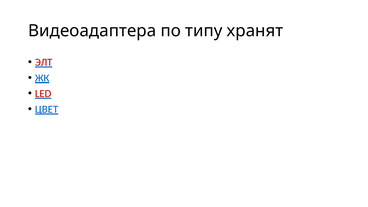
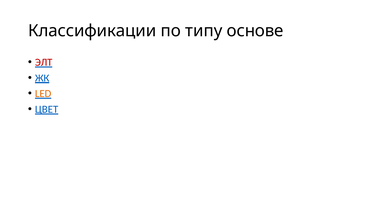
Видеоадаптера: Видеоадаптера -> Классификации
хранят: хранят -> основе
LED colour: red -> orange
